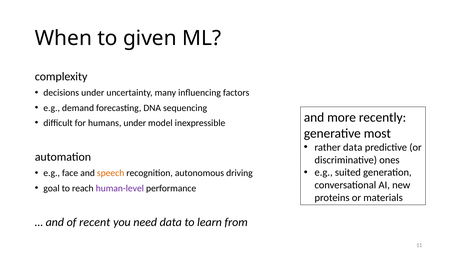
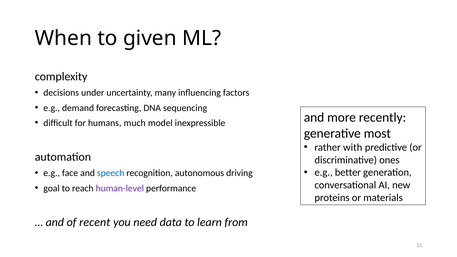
humans under: under -> much
rather data: data -> with
suited: suited -> better
speech colour: orange -> blue
